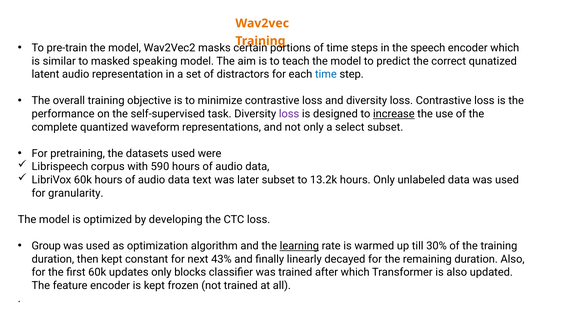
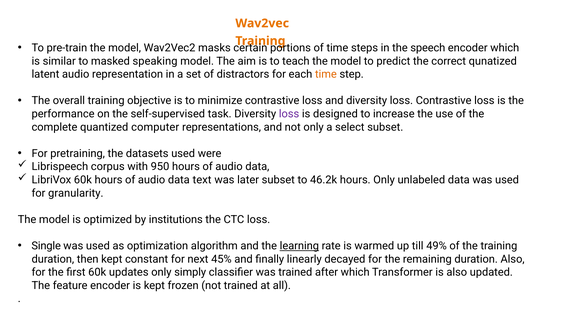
time at (326, 74) colour: blue -> orange
increase underline: present -> none
waveform: waveform -> computer
590: 590 -> 950
13.2k: 13.2k -> 46.2k
developing: developing -> institutions
Group: Group -> Single
30%: 30% -> 49%
43%: 43% -> 45%
blocks: blocks -> simply
